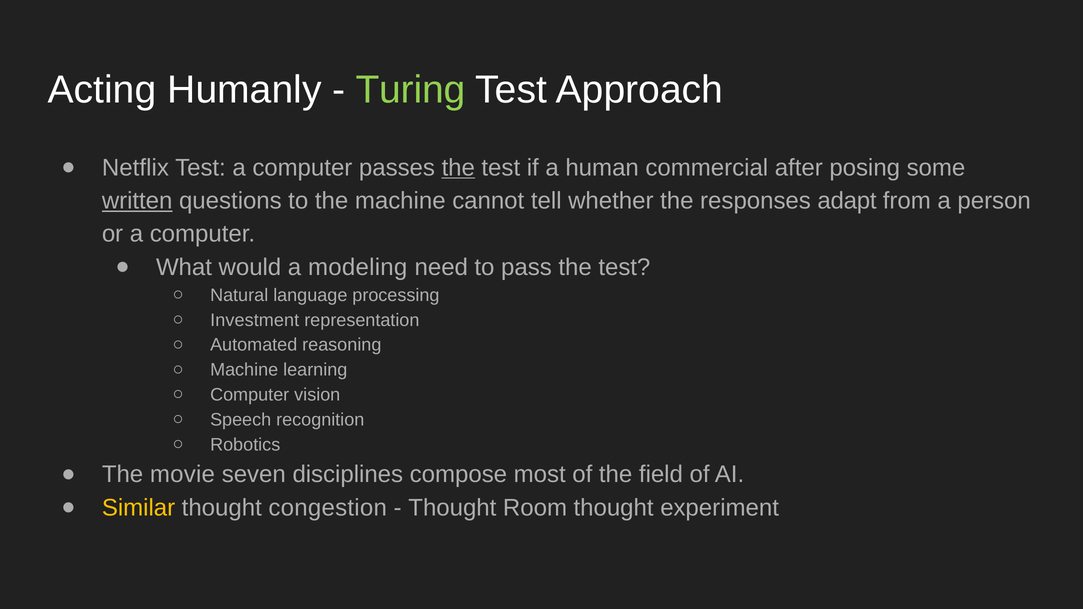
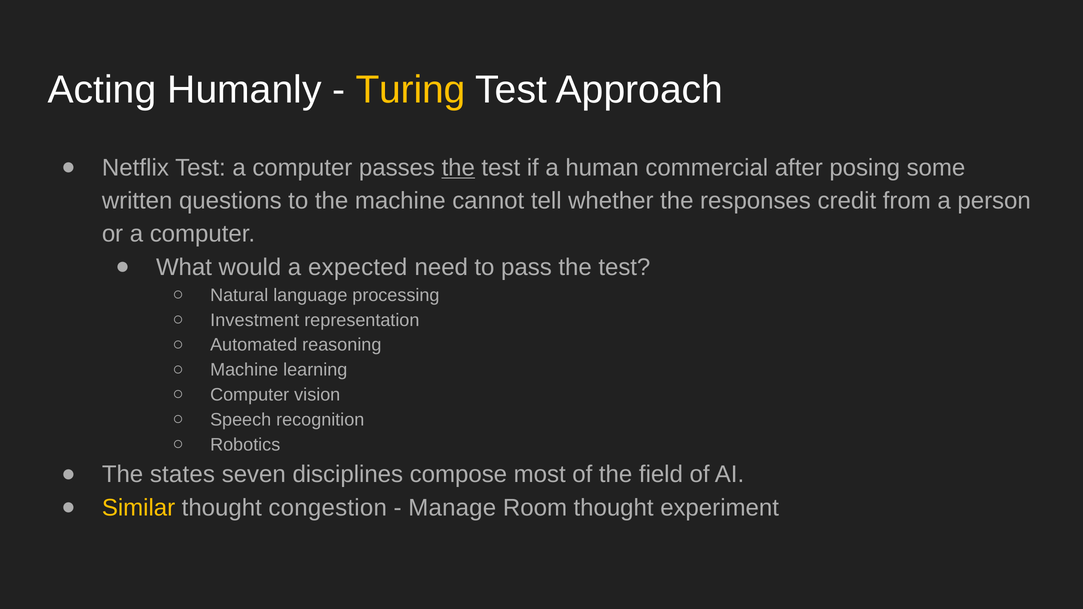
Turing colour: light green -> yellow
written underline: present -> none
adapt: adapt -> credit
modeling: modeling -> expected
movie: movie -> states
Thought at (452, 508): Thought -> Manage
